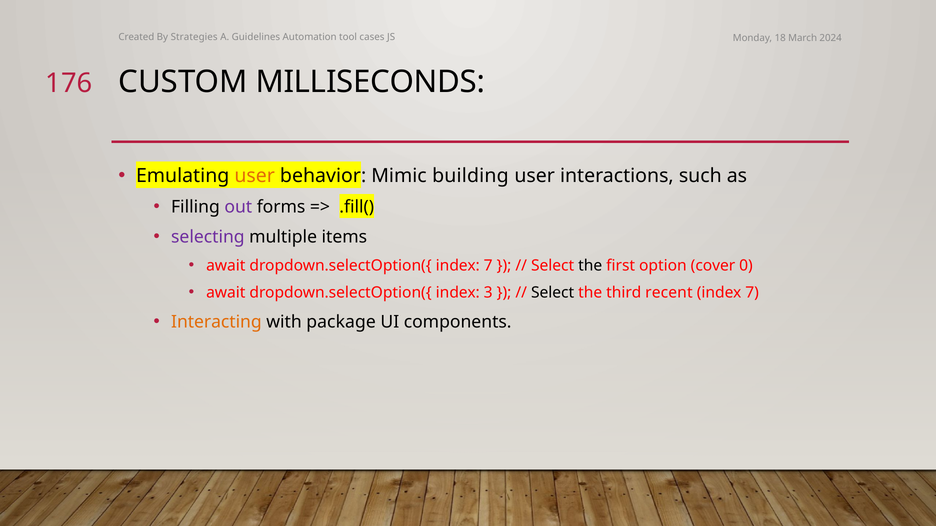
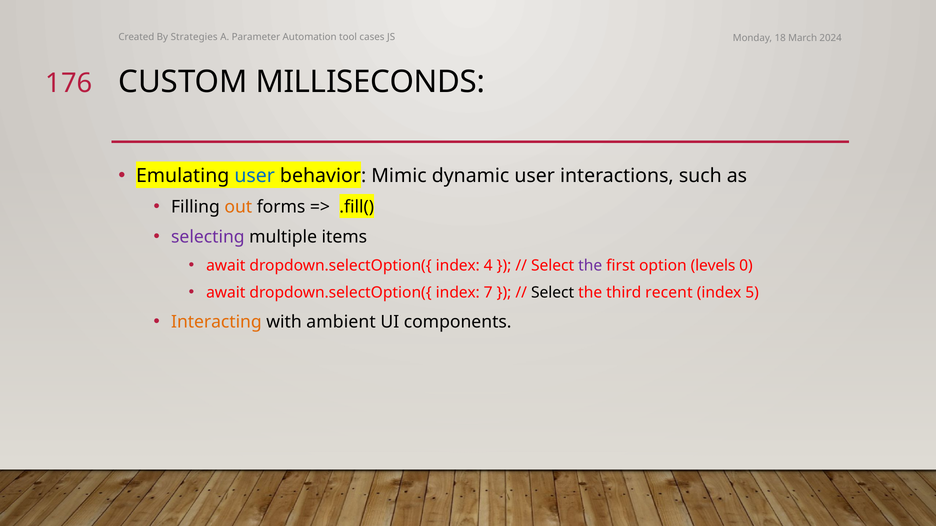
Guidelines: Guidelines -> Parameter
user at (255, 176) colour: orange -> blue
building: building -> dynamic
out colour: purple -> orange
dropdown.selectOption({ index 7: 7 -> 4
the at (590, 266) colour: black -> purple
cover: cover -> levels
3: 3 -> 7
7 at (752, 293): 7 -> 5
package: package -> ambient
